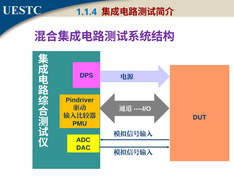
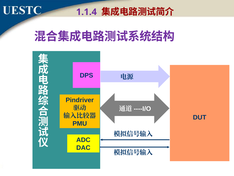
1.1.4 colour: blue -> purple
